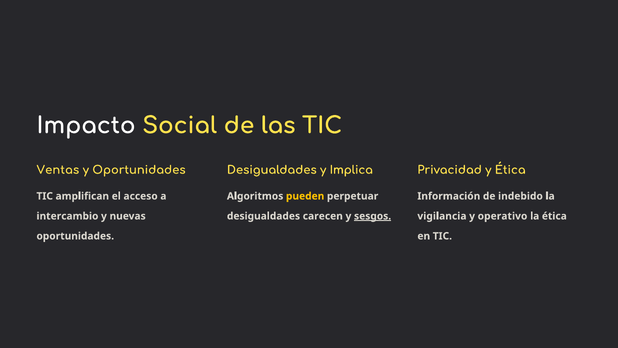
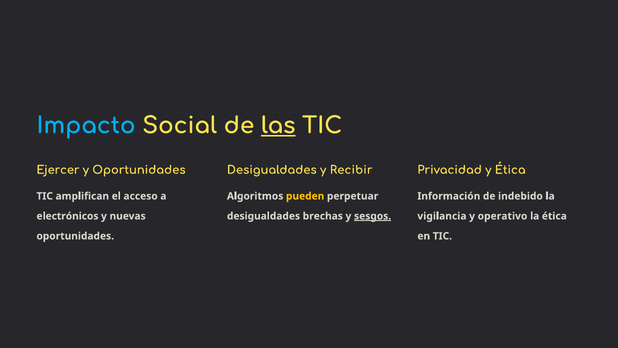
Impacto colour: white -> light blue
las underline: none -> present
Ventas: Ventas -> Ejercer
Implica: Implica -> Recibir
intercambio: intercambio -> electrónicos
carecen: carecen -> brechas
